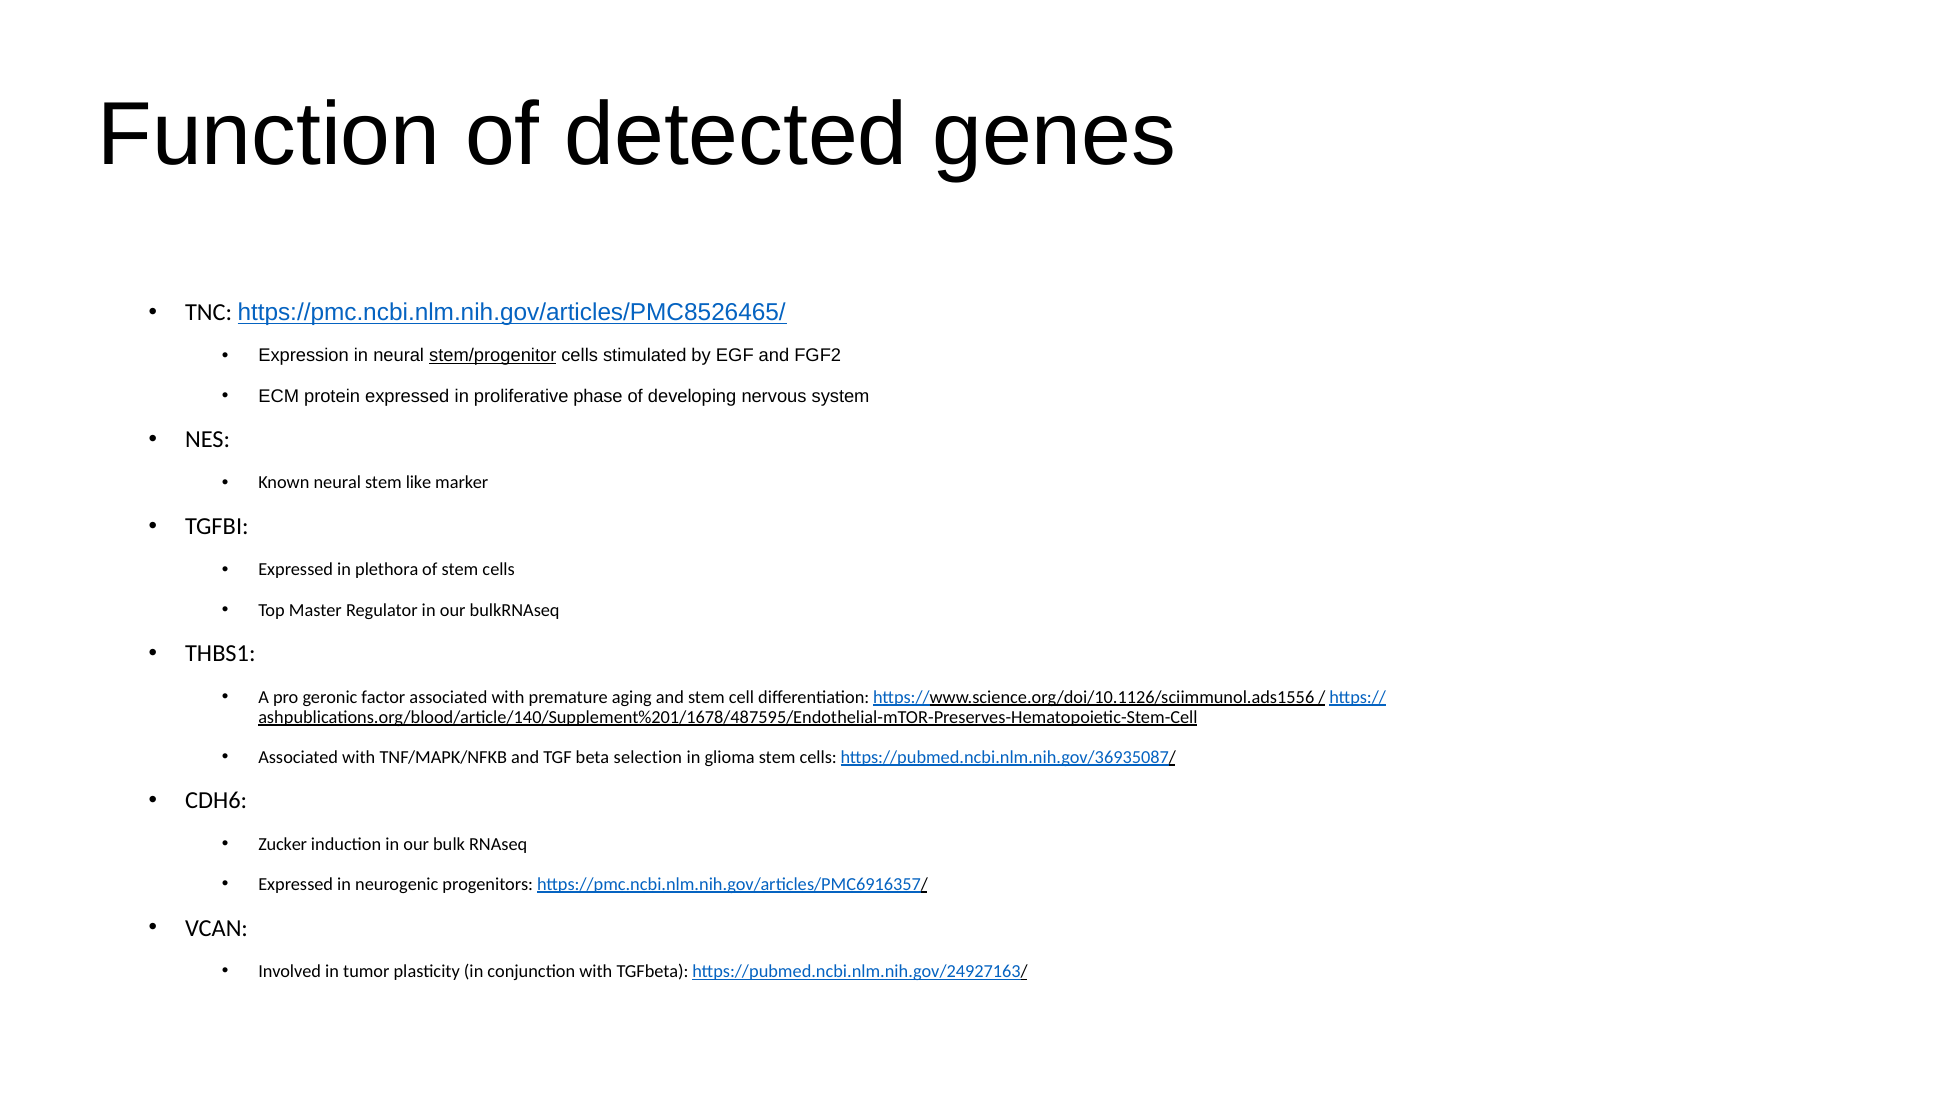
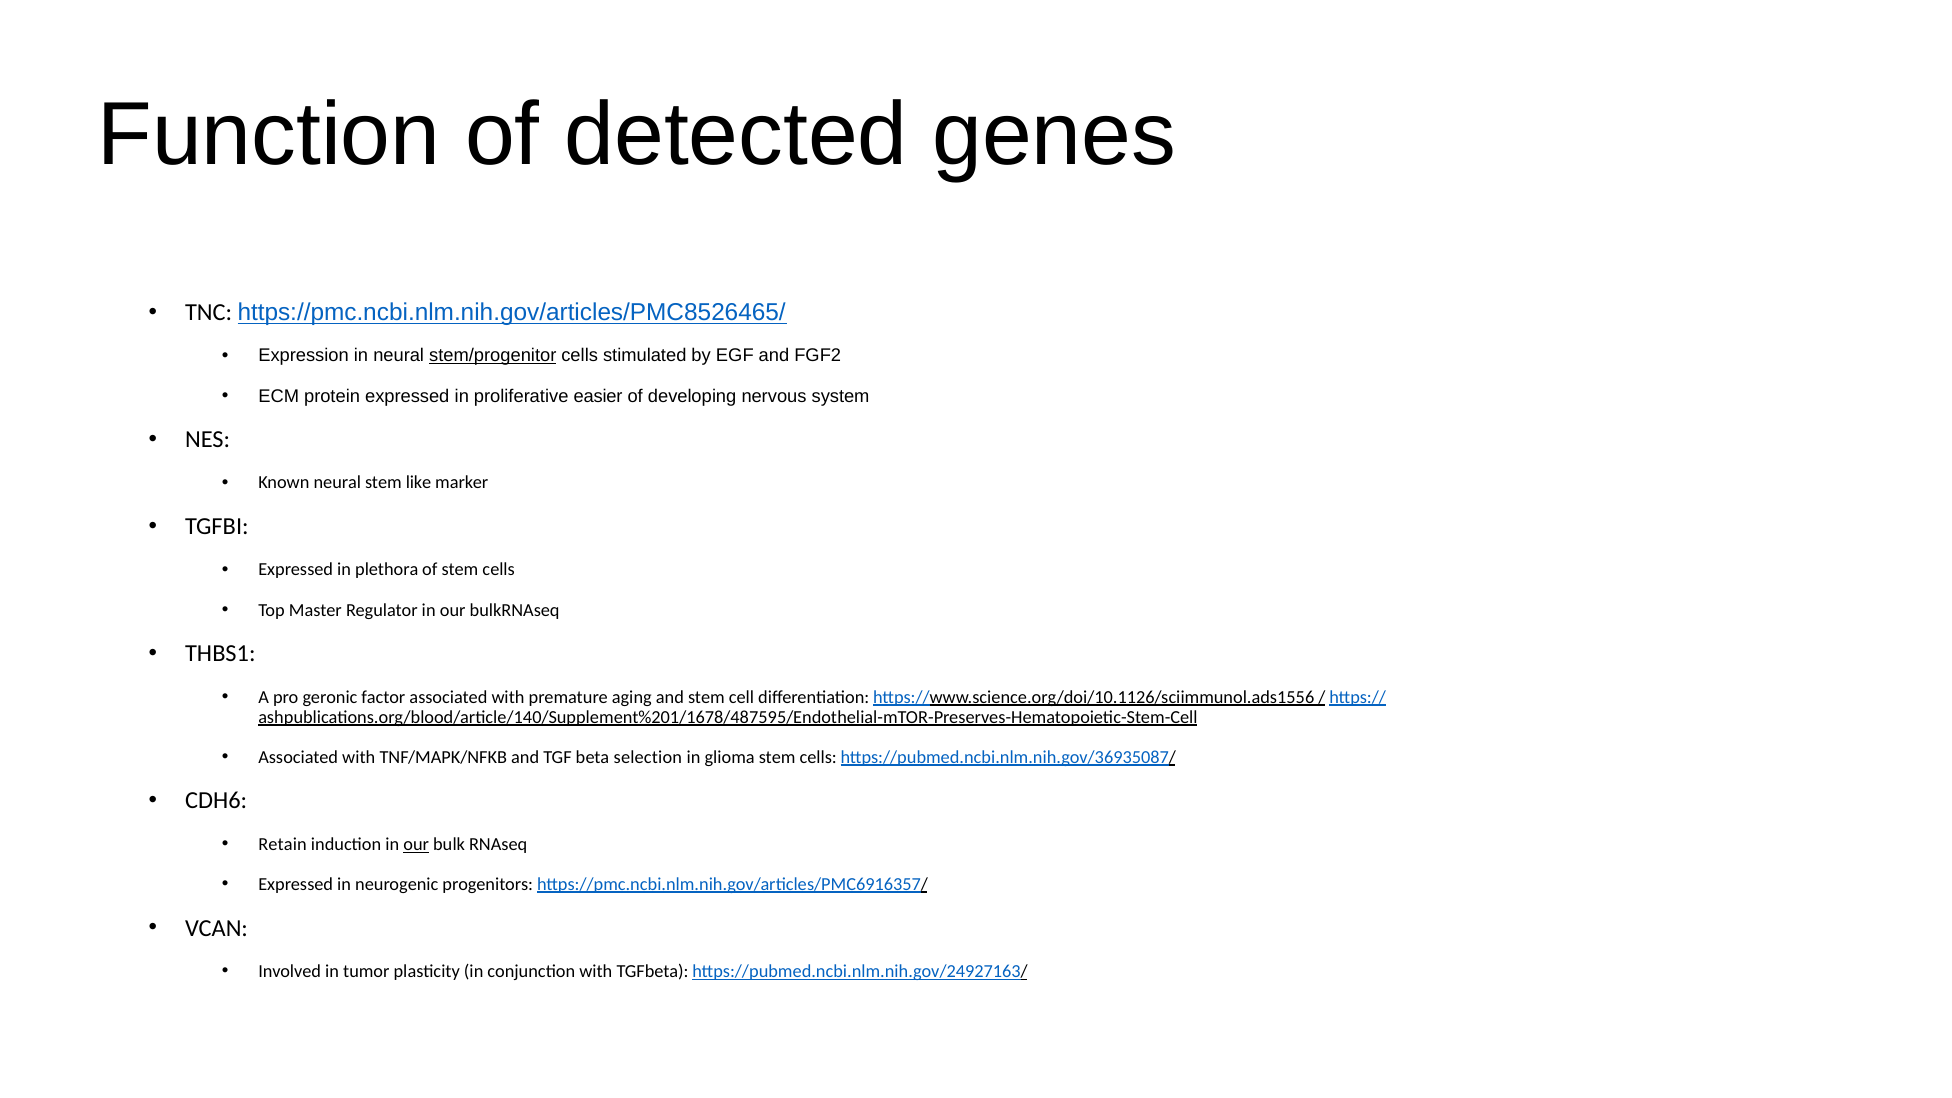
phase: phase -> easier
Zucker: Zucker -> Retain
our at (416, 844) underline: none -> present
